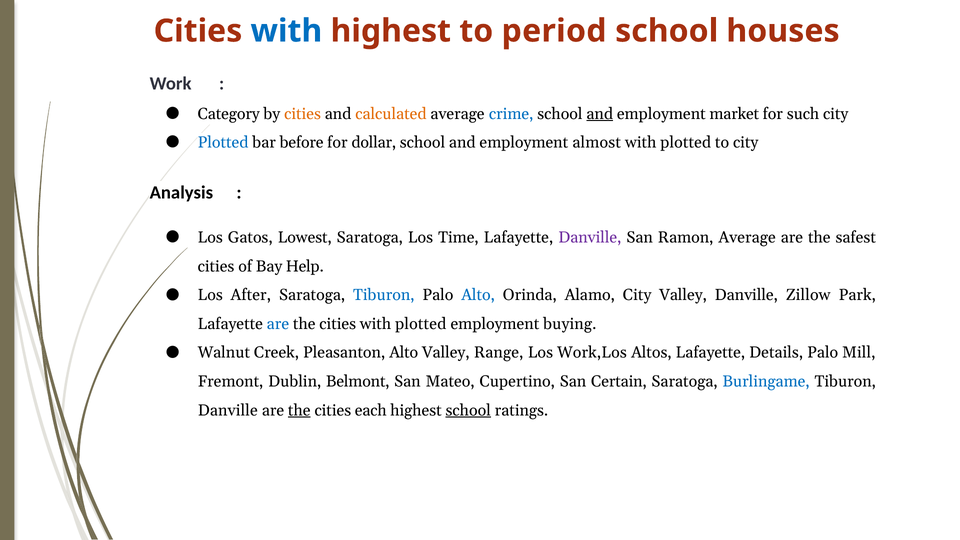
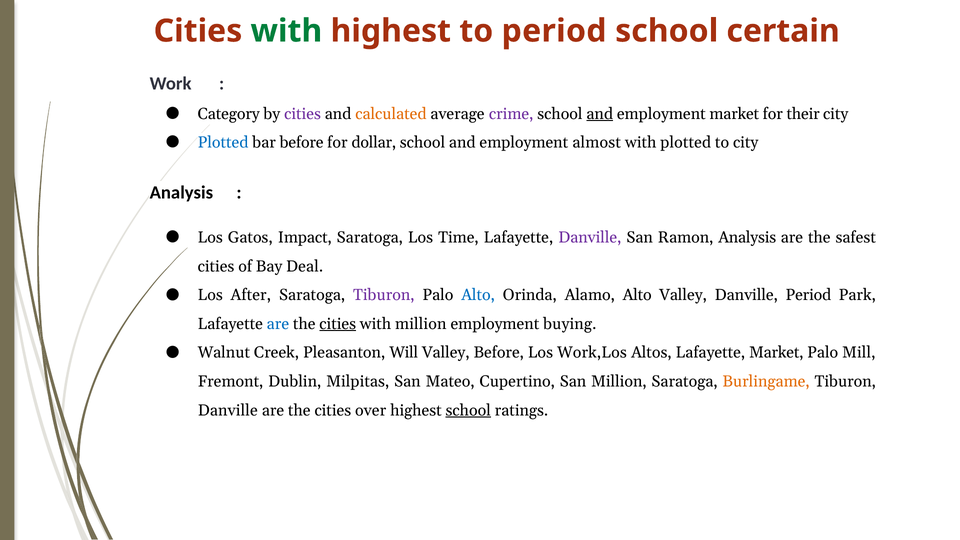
with at (286, 31) colour: blue -> green
houses: houses -> certain
cities at (303, 114) colour: orange -> purple
crime colour: blue -> purple
such: such -> their
Lowest: Lowest -> Impact
Ramon Average: Average -> Analysis
Help: Help -> Deal
Tiburon at (384, 295) colour: blue -> purple
Alamo City: City -> Alto
Danville Zillow: Zillow -> Period
cities at (338, 324) underline: none -> present
plotted at (421, 324): plotted -> million
Pleasanton Alto: Alto -> Will
Valley Range: Range -> Before
Lafayette Details: Details -> Market
Belmont: Belmont -> Milpitas
San Certain: Certain -> Million
Burlingame colour: blue -> orange
the at (299, 410) underline: present -> none
each: each -> over
